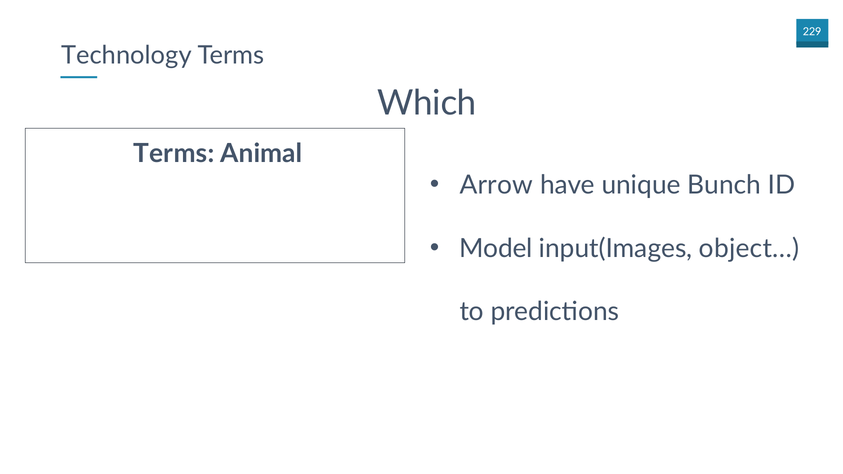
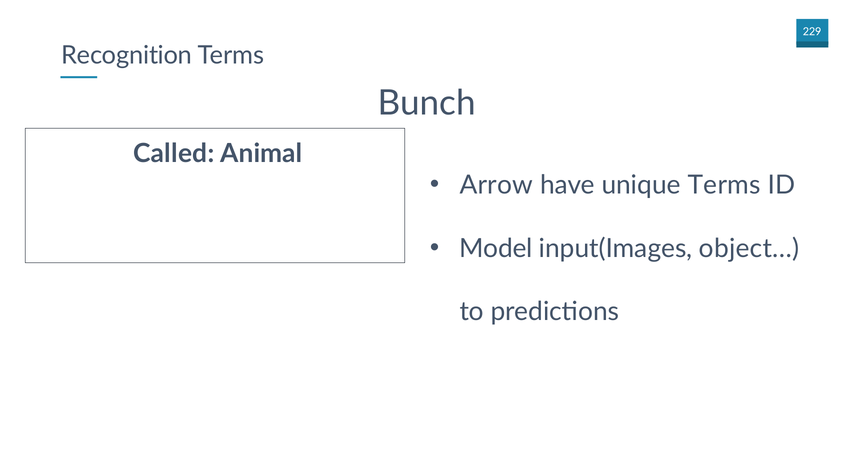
Technology: Technology -> Recognition
Which: Which -> Bunch
Terms at (174, 154): Terms -> Called
unique Bunch: Bunch -> Terms
